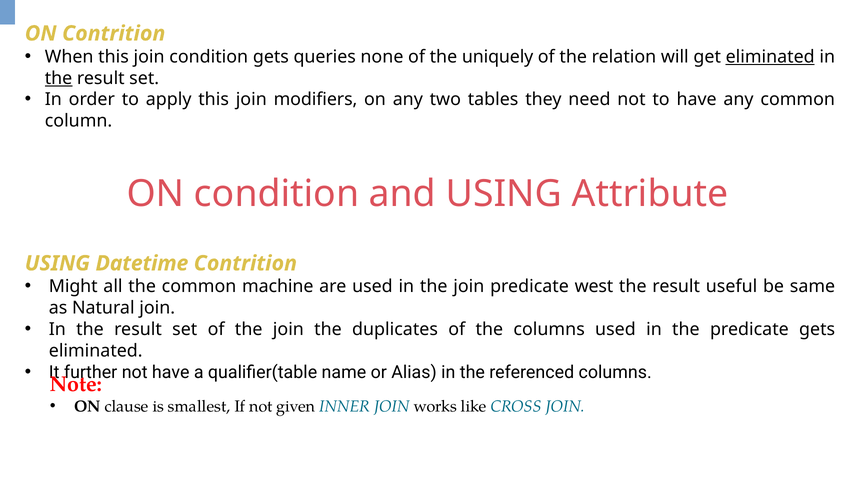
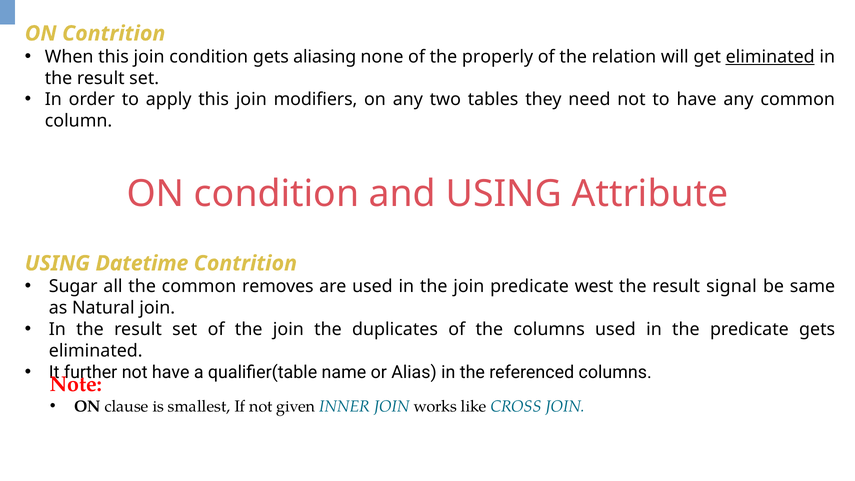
queries: queries -> aliasing
uniquely: uniquely -> properly
the at (59, 78) underline: present -> none
Might: Might -> Sugar
machine: machine -> removes
useful: useful -> signal
